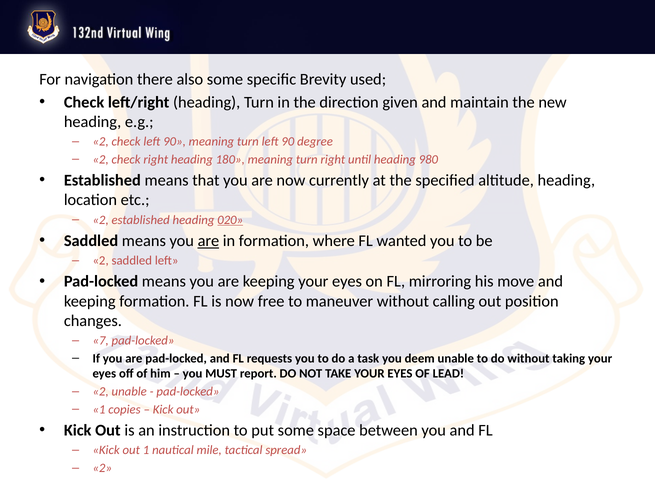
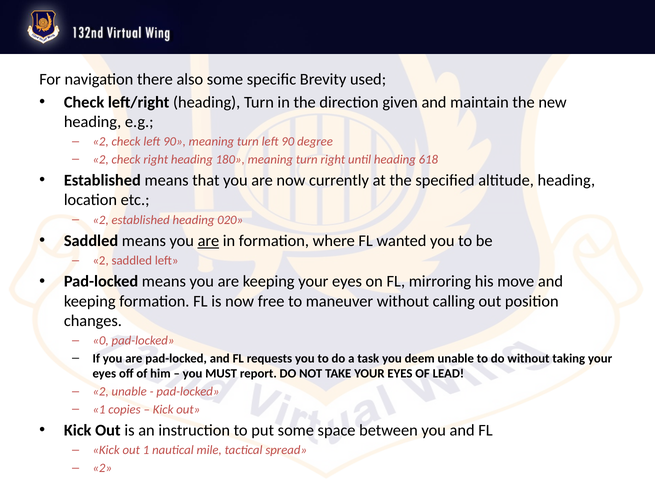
980: 980 -> 618
020 underline: present -> none
7: 7 -> 0
